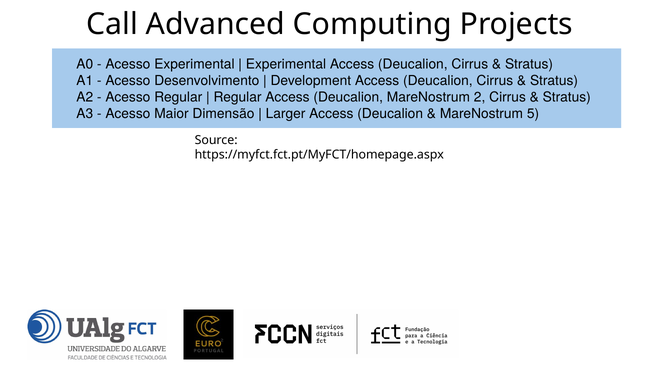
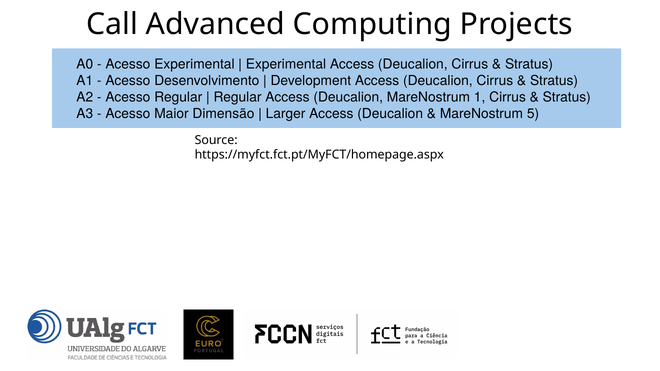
2: 2 -> 1
